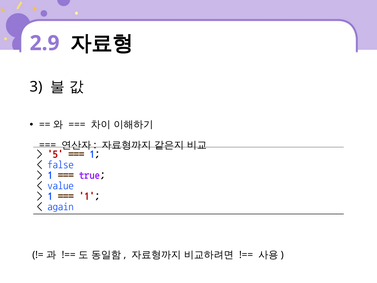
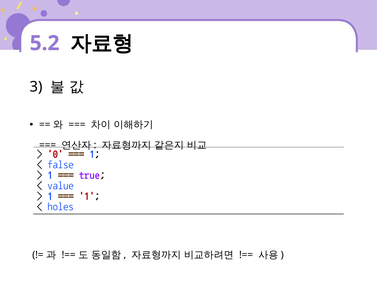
2.9: 2.9 -> 5.2
5: 5 -> 0
again: again -> holes
